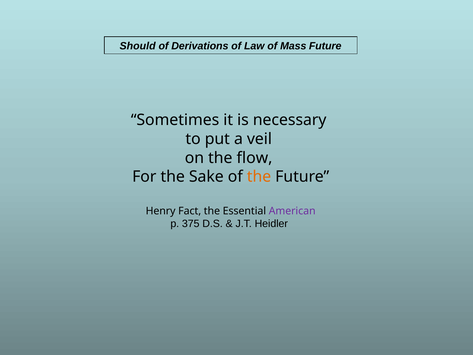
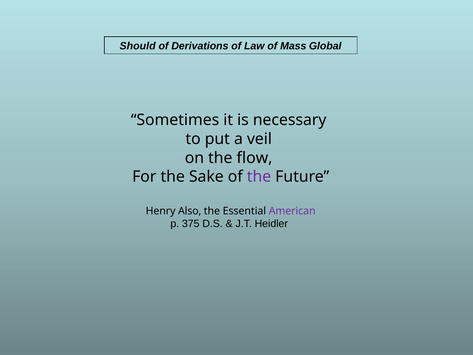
Mass Future: Future -> Global
the at (259, 177) colour: orange -> purple
Fact: Fact -> Also
